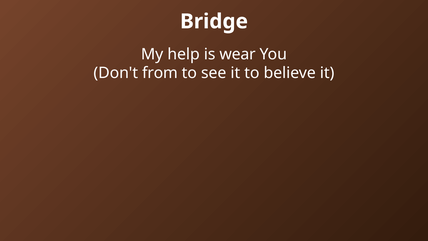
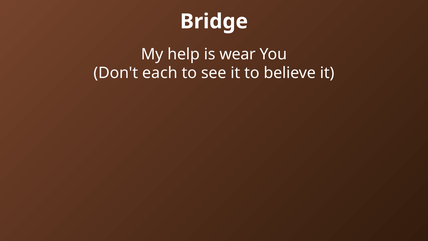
from: from -> each
